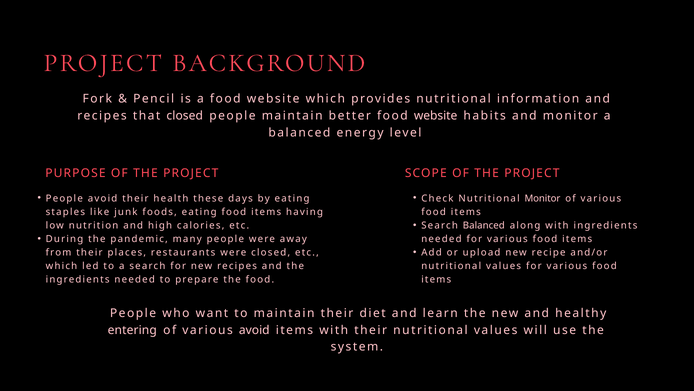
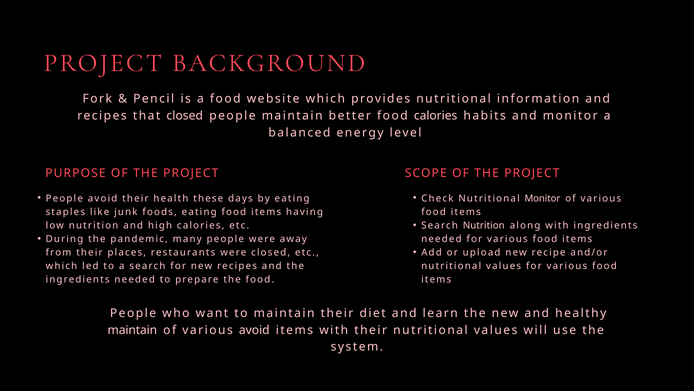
better food website: website -> calories
Search Balanced: Balanced -> Nutrition
entering at (132, 330): entering -> maintain
